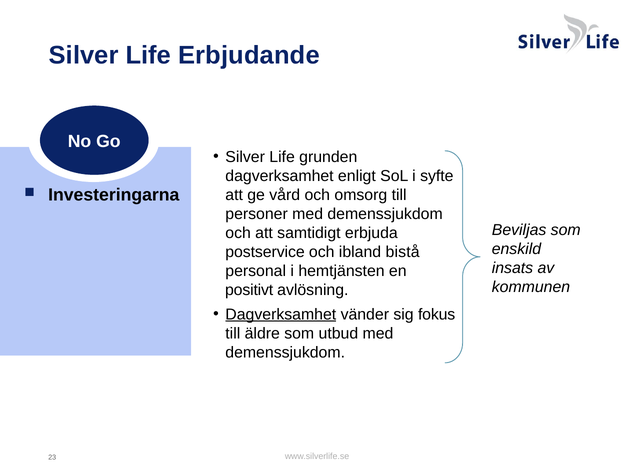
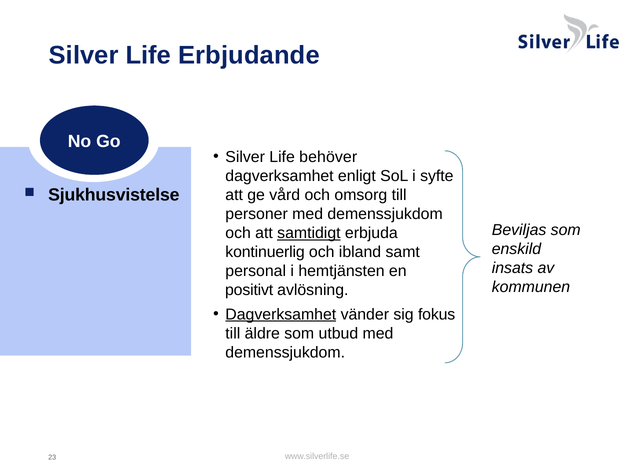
grunden: grunden -> behöver
Investeringarna: Investeringarna -> Sjukhusvistelse
samtidigt underline: none -> present
postservice: postservice -> kontinuerlig
bistå: bistå -> samt
